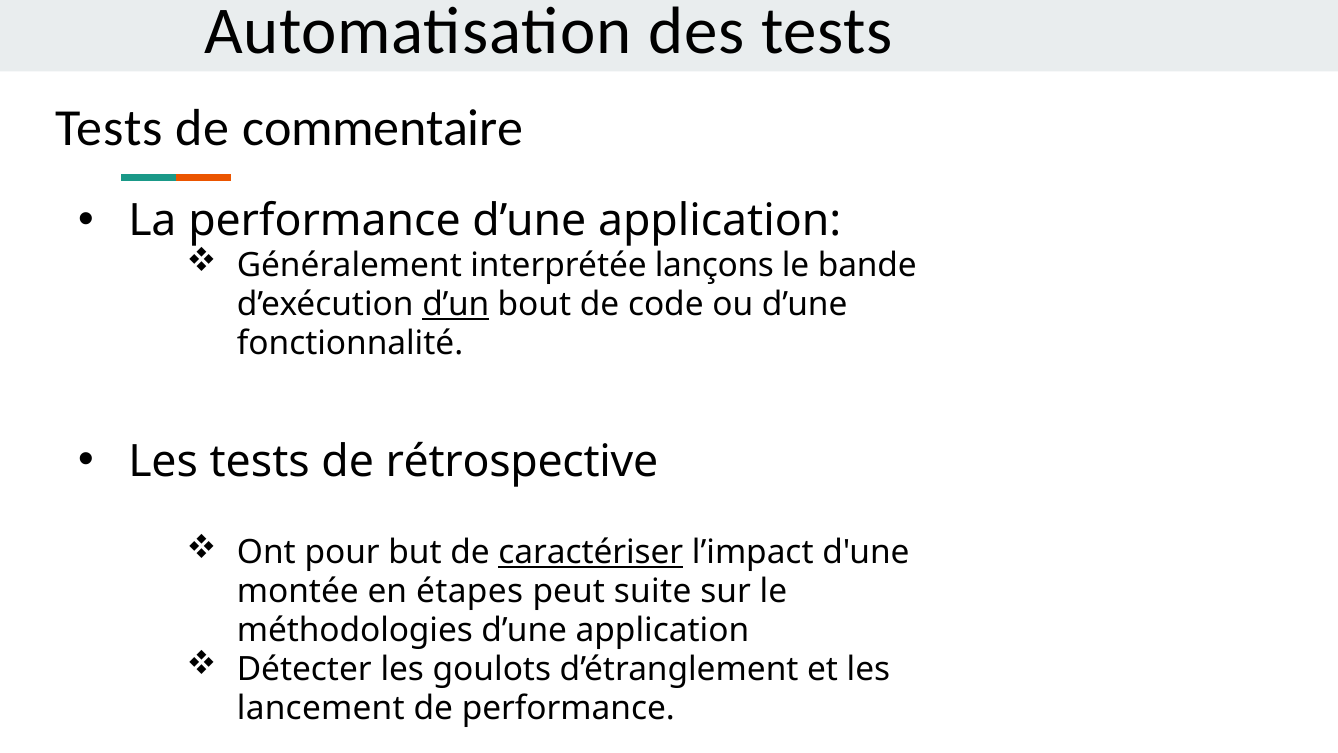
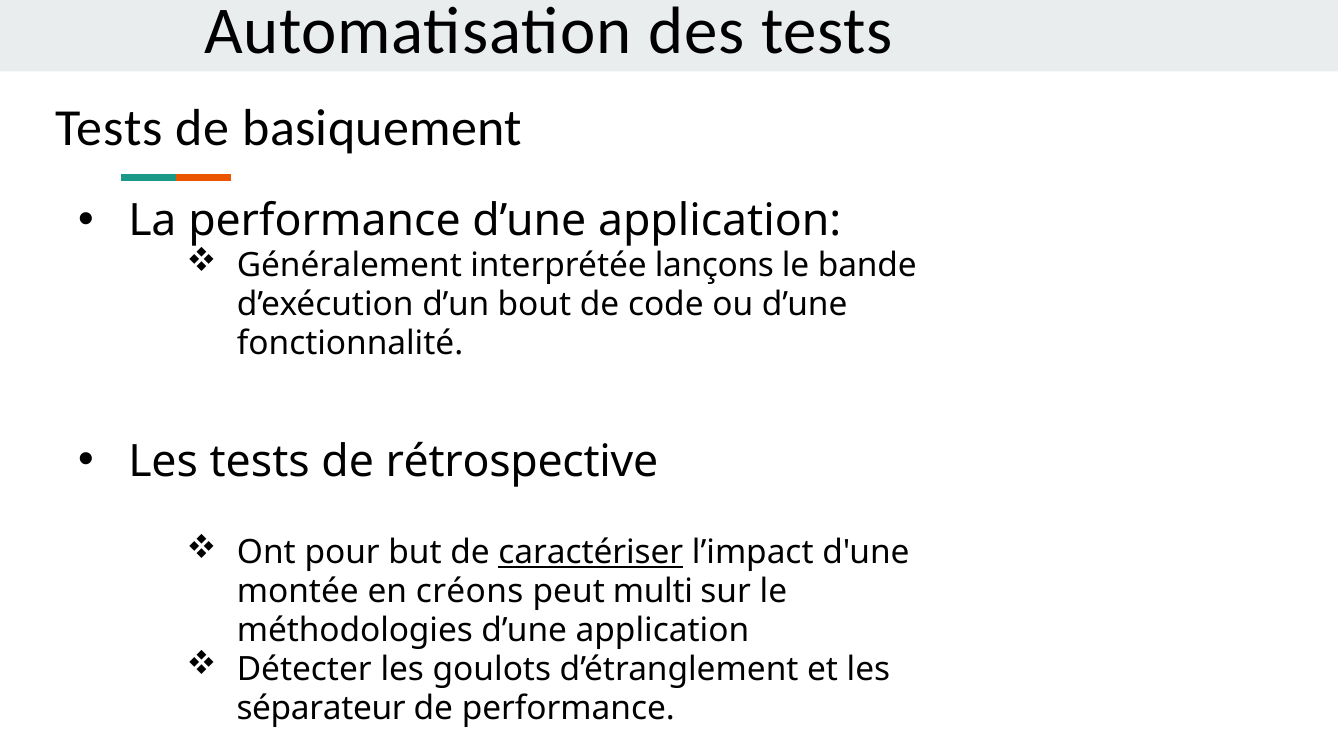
commentaire: commentaire -> basiquement
d’un underline: present -> none
étapes: étapes -> créons
suite: suite -> multi
lancement: lancement -> séparateur
